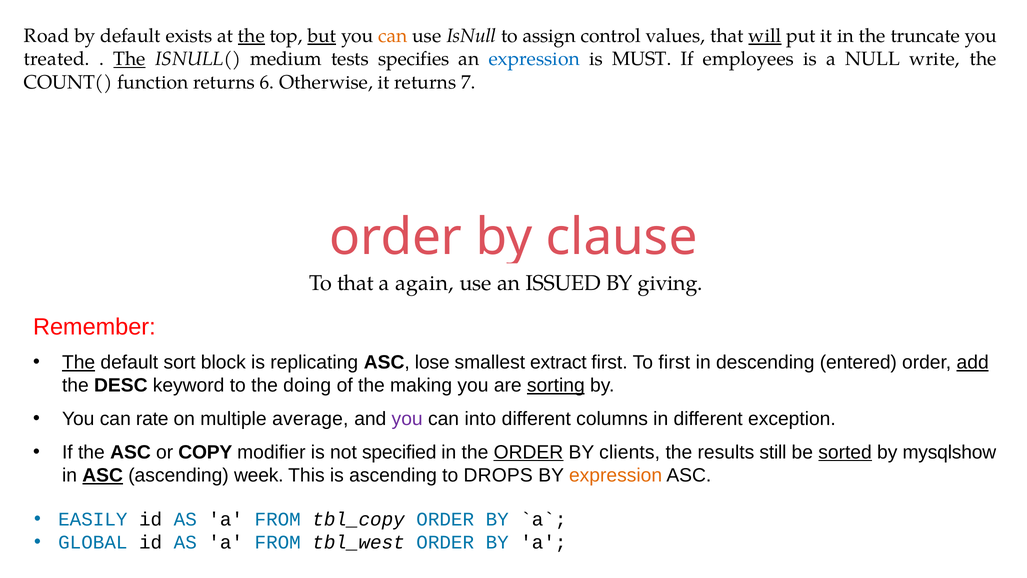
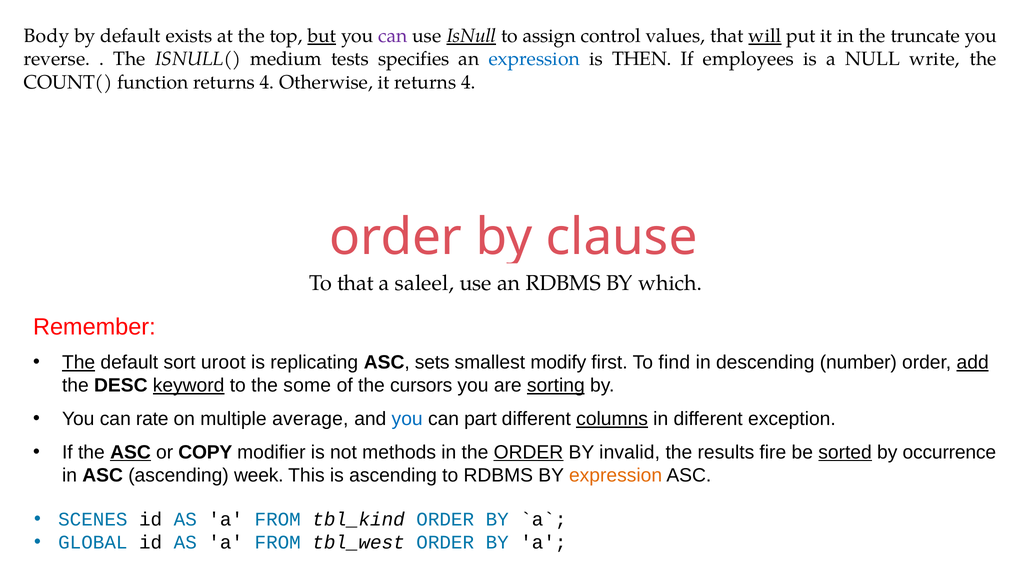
Road: Road -> Body
the at (251, 36) underline: present -> none
can at (393, 36) colour: orange -> purple
IsNull underline: none -> present
treated: treated -> reverse
The at (130, 59) underline: present -> none
MUST: MUST -> THEN
function returns 6: 6 -> 4
it returns 7: 7 -> 4
again: again -> saleel
an ISSUED: ISSUED -> RDBMS
giving: giving -> which
block: block -> uroot
lose: lose -> sets
extract: extract -> modify
To first: first -> find
entered: entered -> number
keyword underline: none -> present
doing: doing -> some
making: making -> cursors
you at (407, 419) colour: purple -> blue
into: into -> part
columns underline: none -> present
ASC at (130, 452) underline: none -> present
specified: specified -> methods
clients: clients -> invalid
still: still -> fire
mysqlshow: mysqlshow -> occurrence
ASC at (103, 475) underline: present -> none
to DROPS: DROPS -> RDBMS
EASILY: EASILY -> SCENES
tbl_copy: tbl_copy -> tbl_kind
